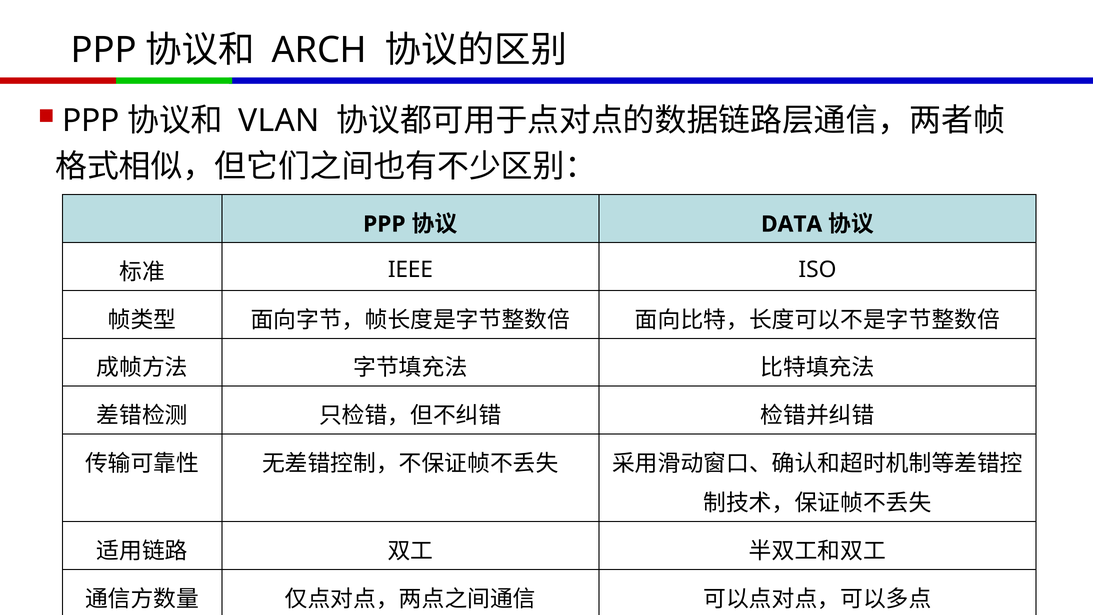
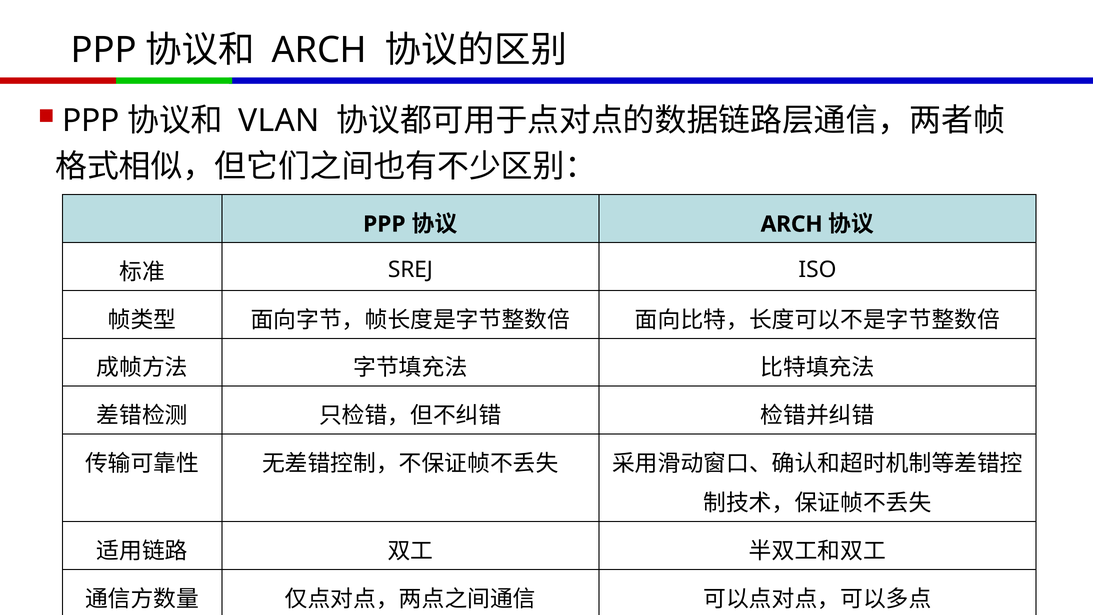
DATA at (792, 224): DATA -> ARCH
IEEE: IEEE -> SREJ
